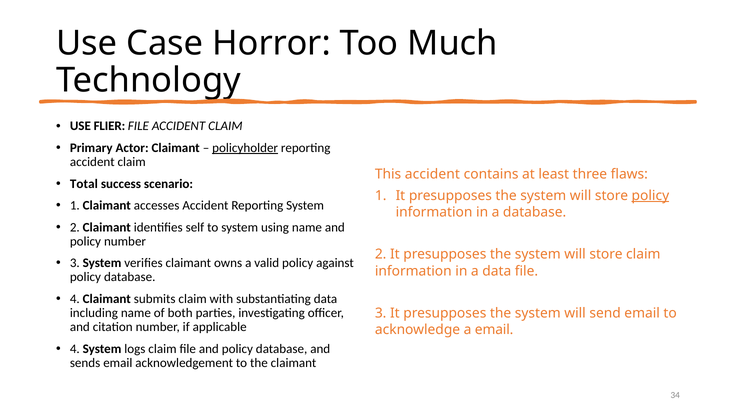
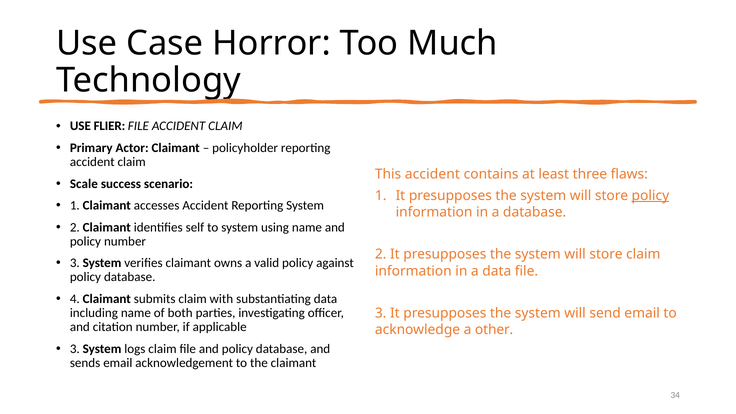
policyholder underline: present -> none
Total: Total -> Scale
a email: email -> other
4 at (75, 349): 4 -> 3
